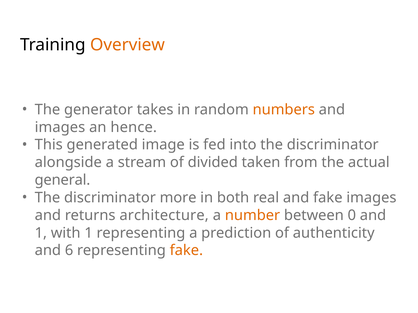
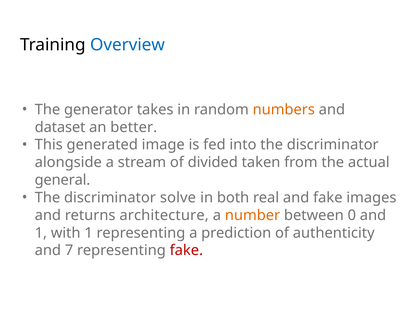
Overview colour: orange -> blue
images at (60, 127): images -> dataset
hence: hence -> better
more: more -> solve
6: 6 -> 7
fake at (186, 251) colour: orange -> red
